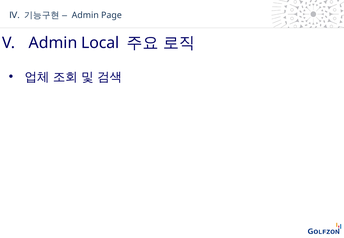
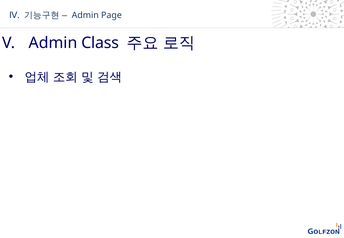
Local: Local -> Class
